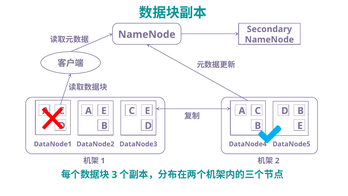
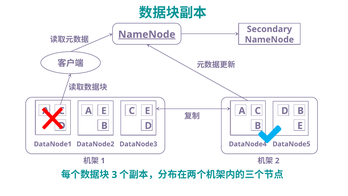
NameNode at (147, 34) underline: none -> present
